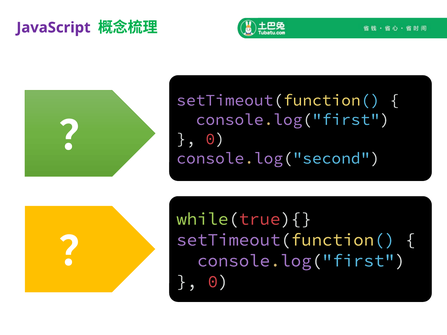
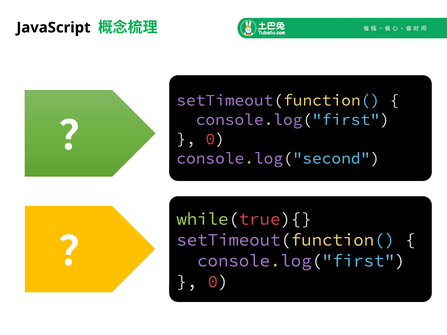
JavaScript colour: purple -> black
